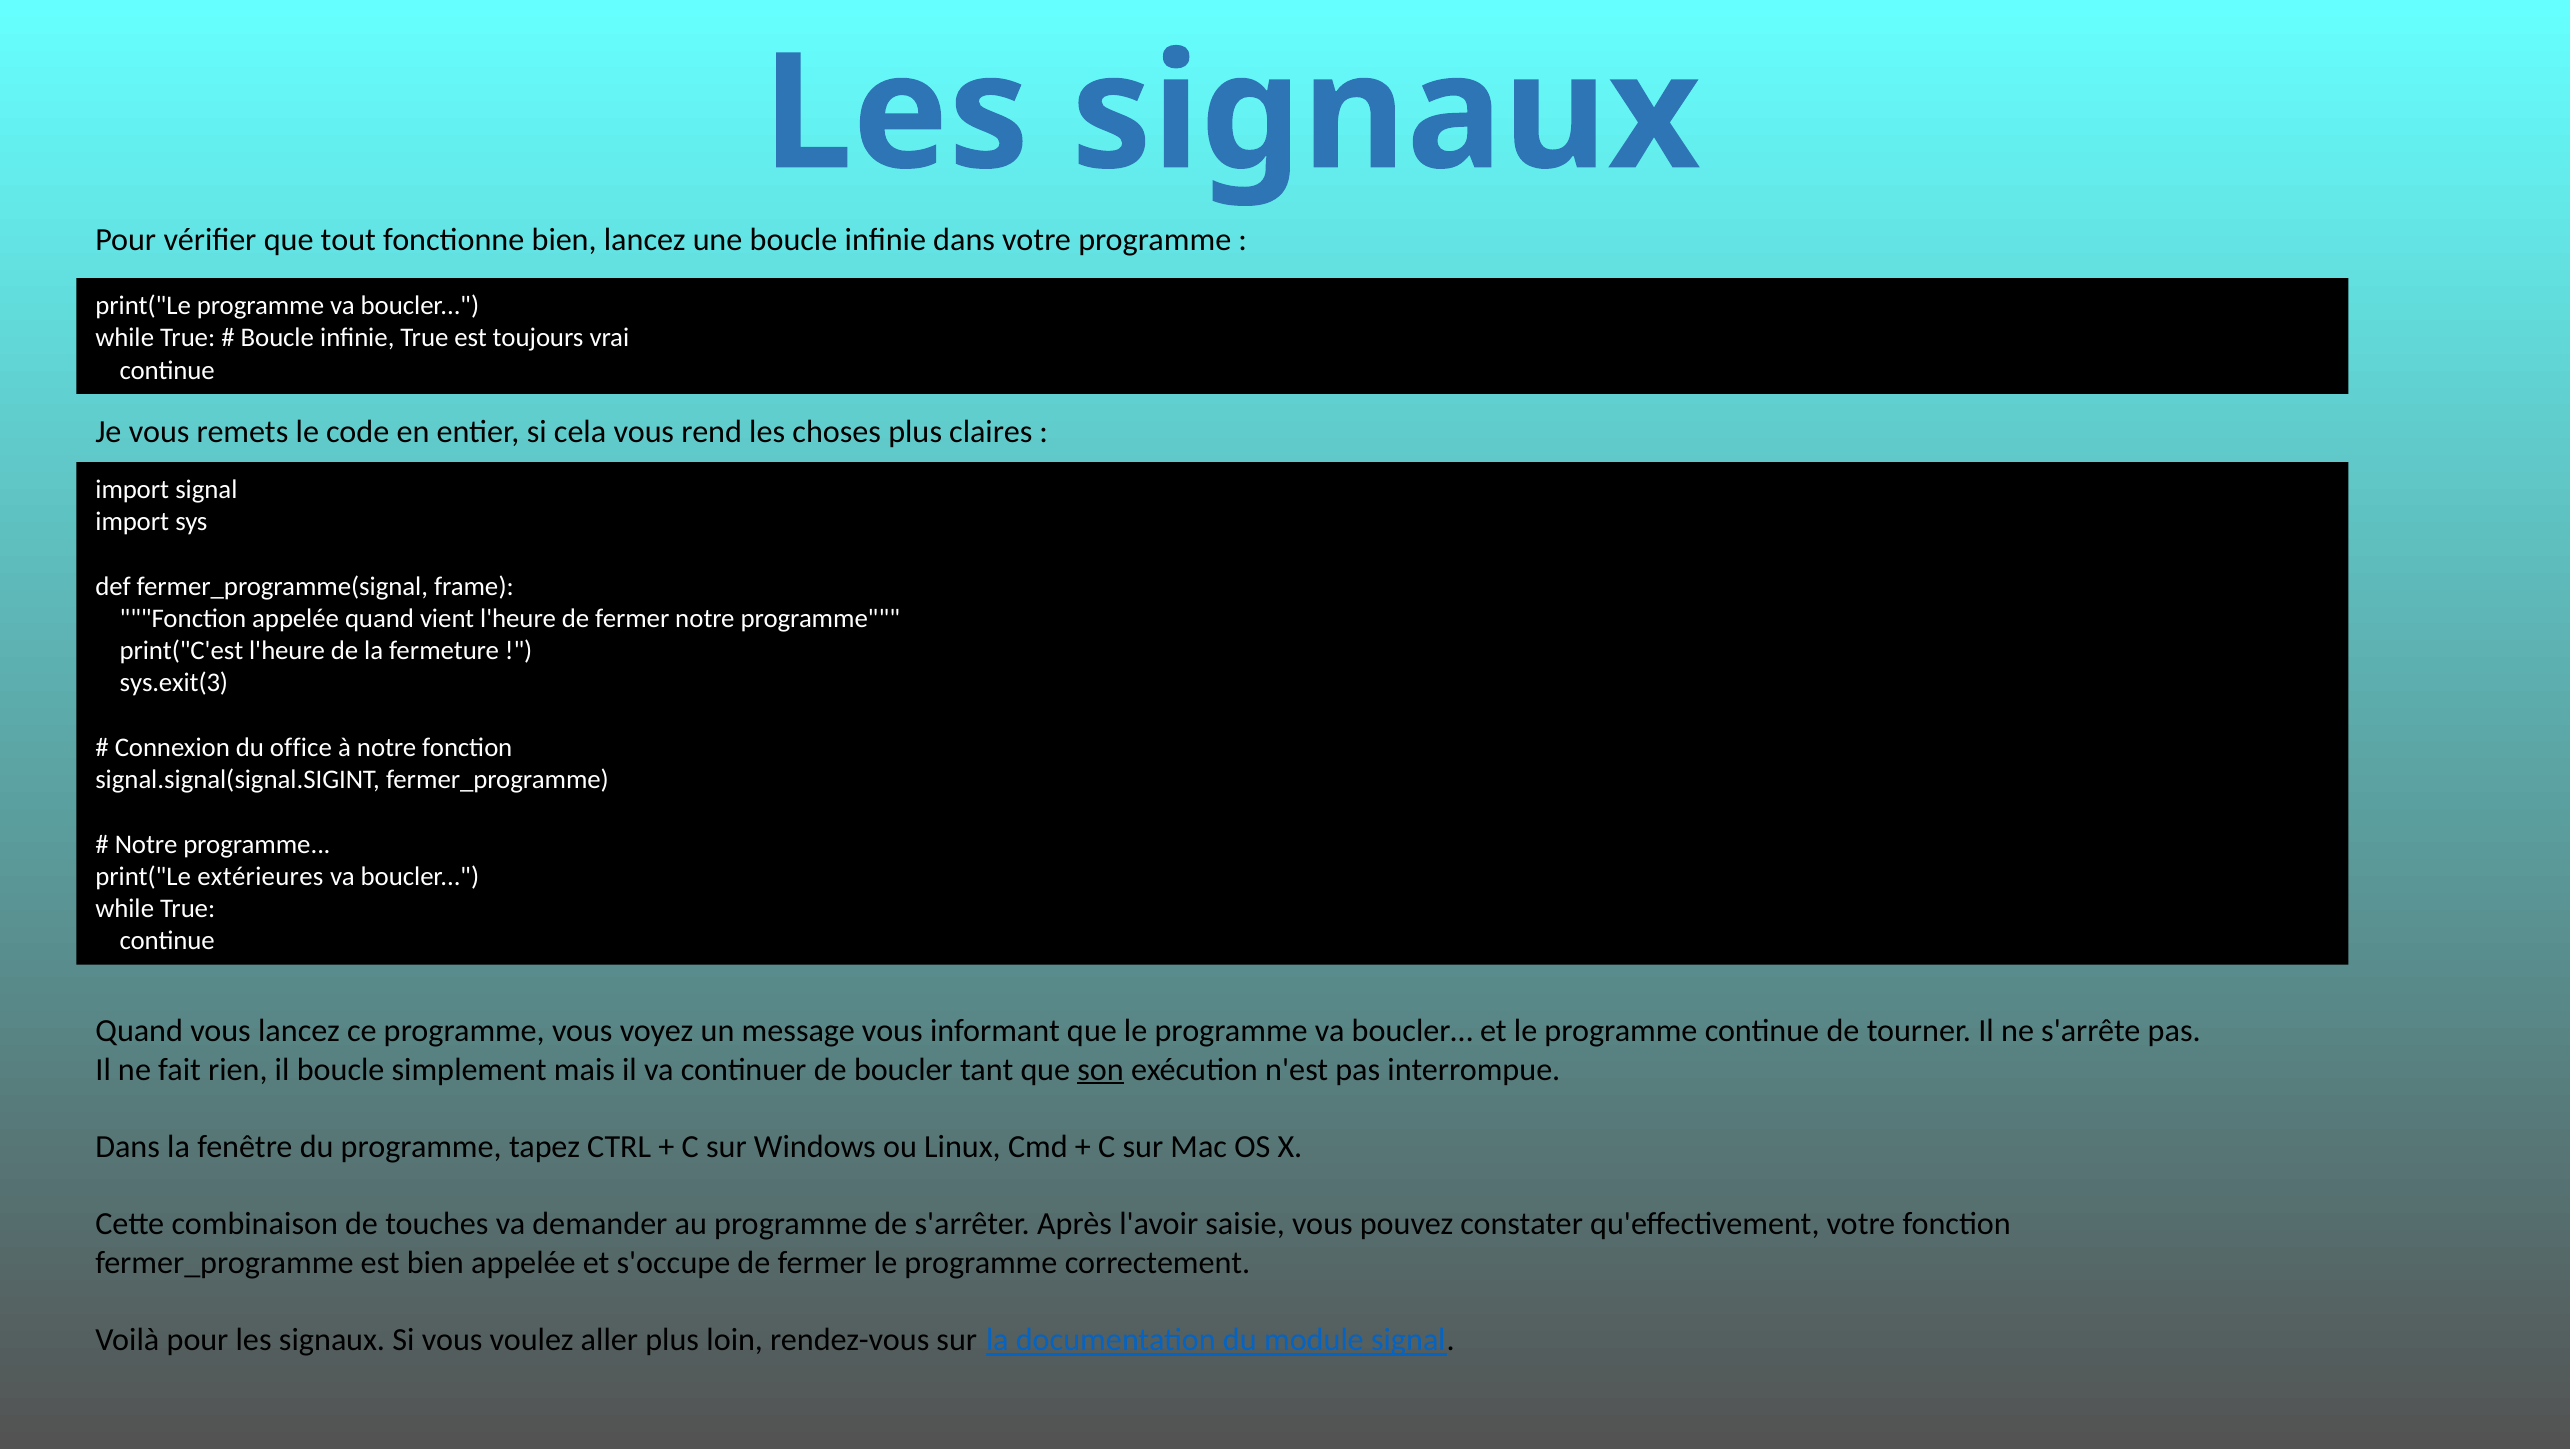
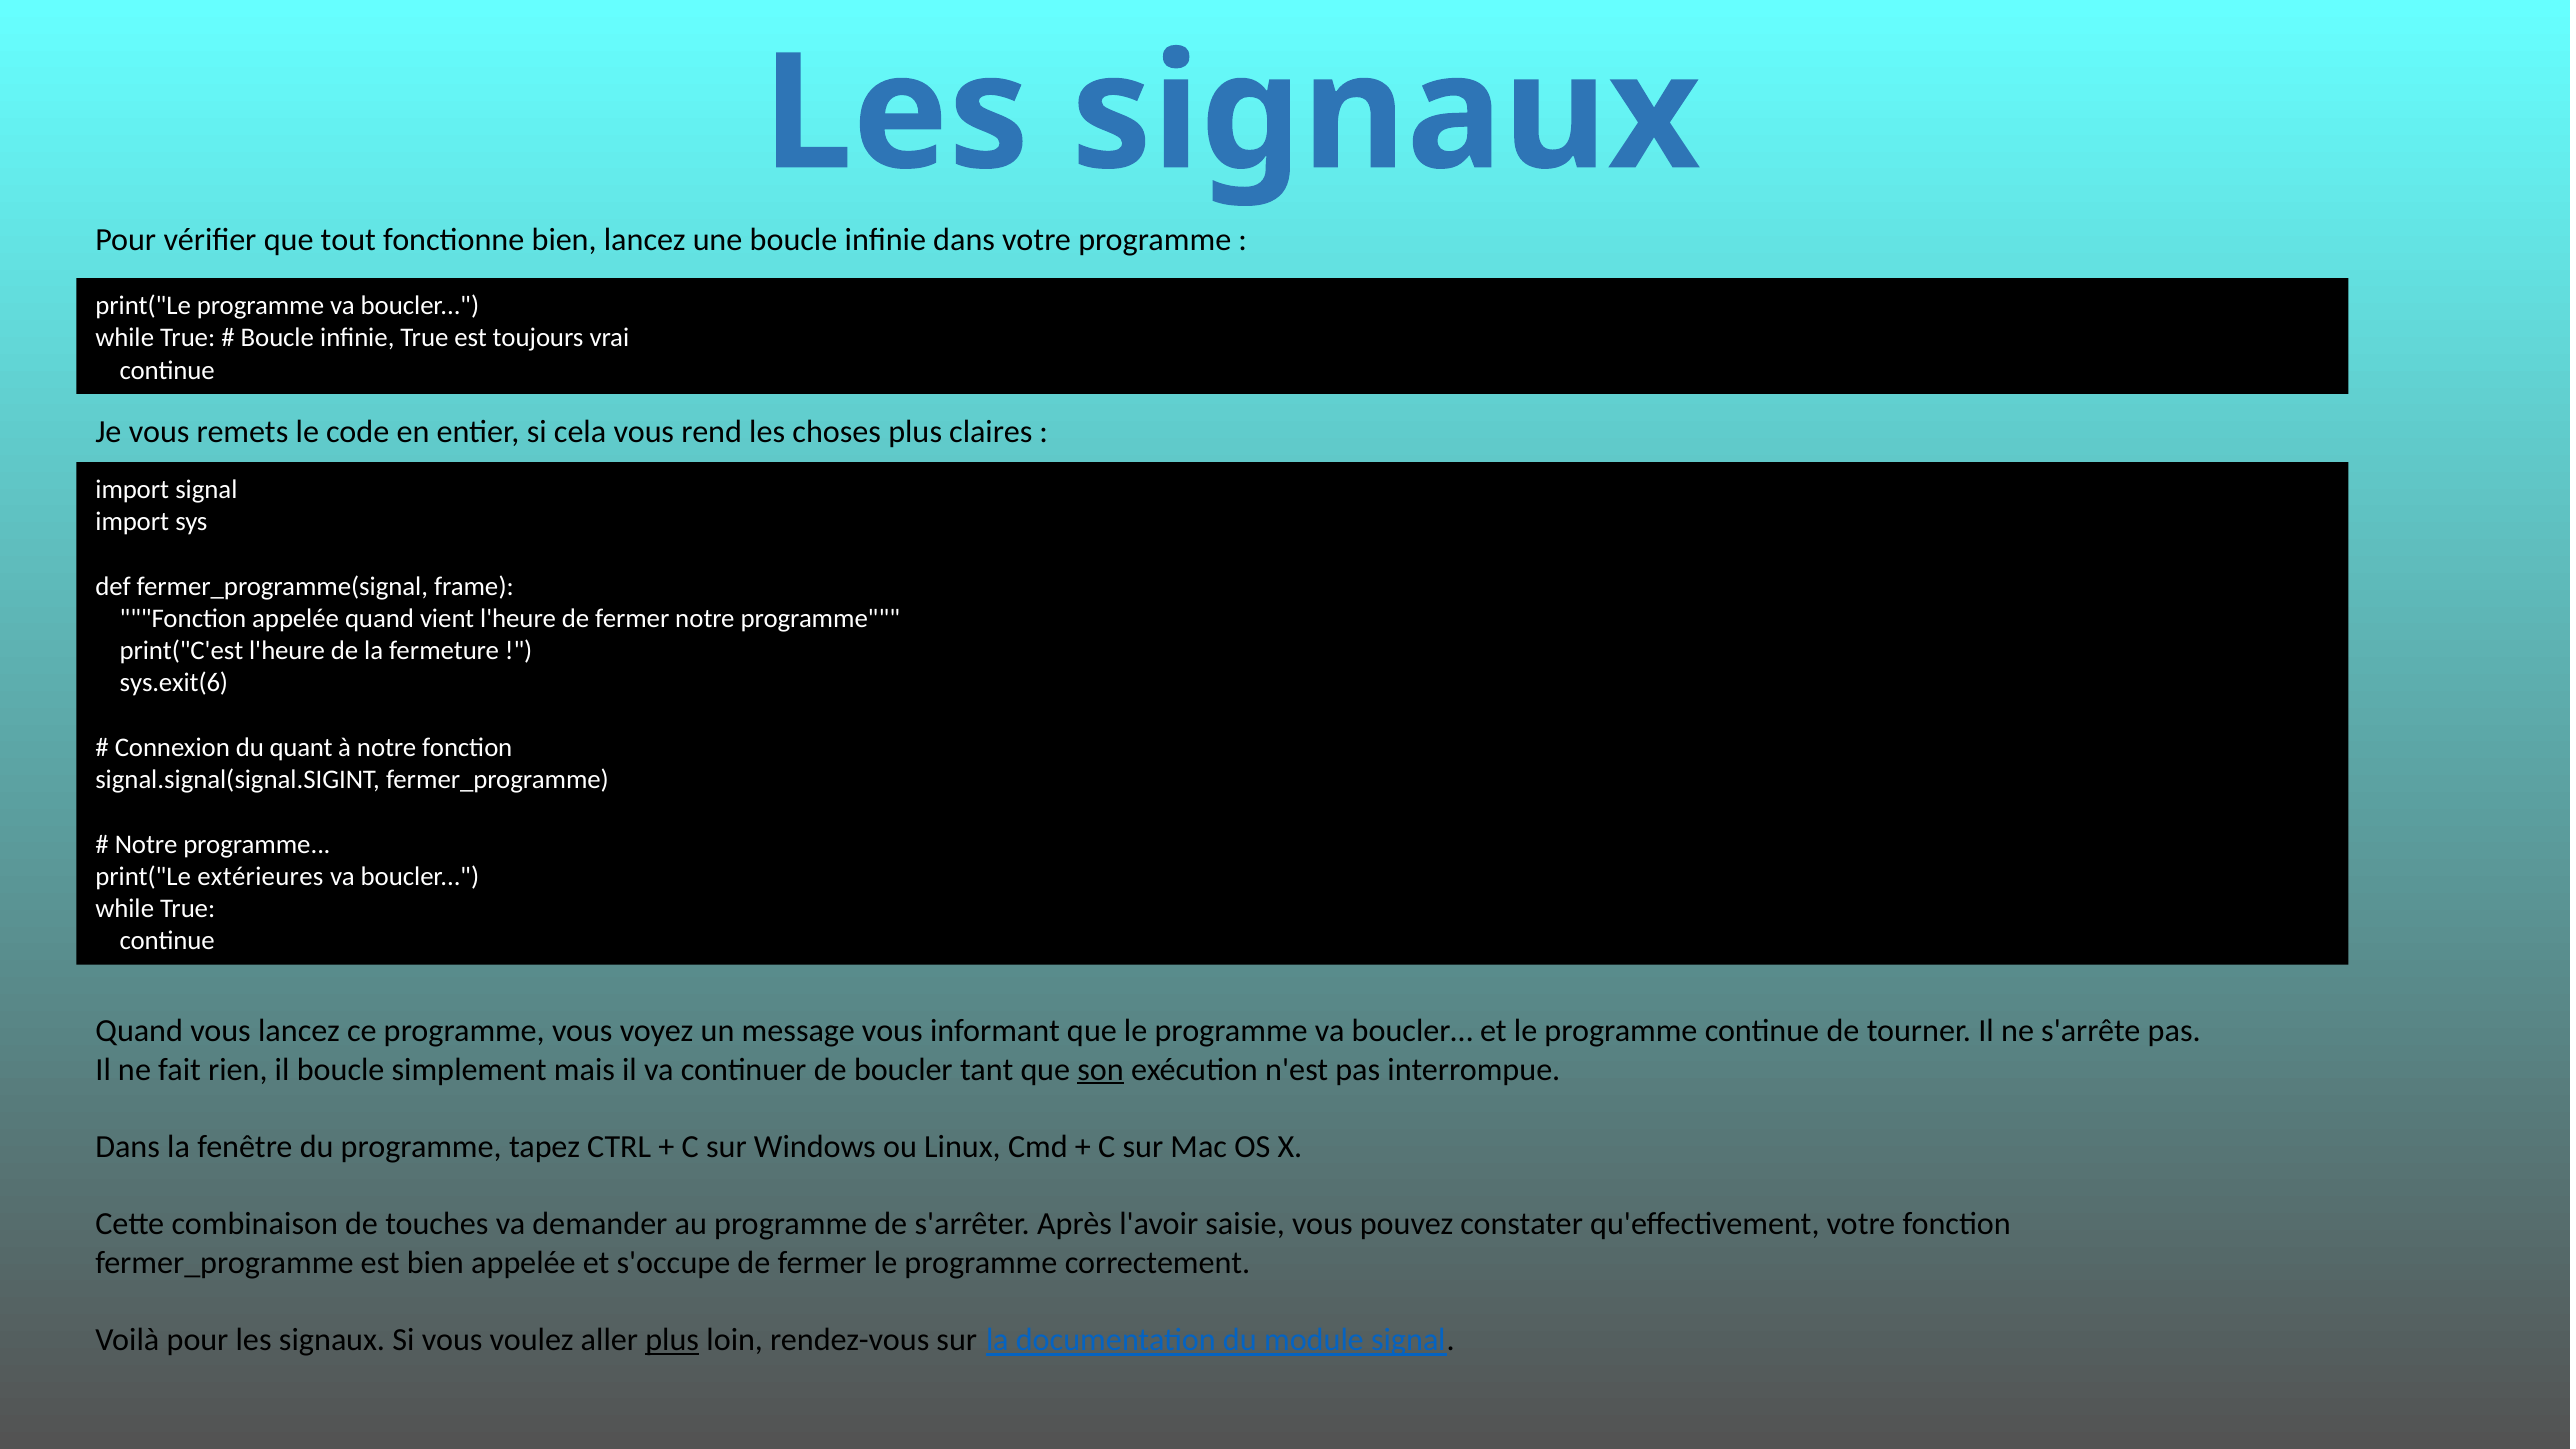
sys.exit(3: sys.exit(3 -> sys.exit(6
office: office -> quant
plus at (672, 1340) underline: none -> present
